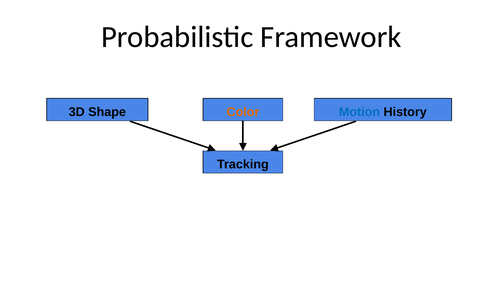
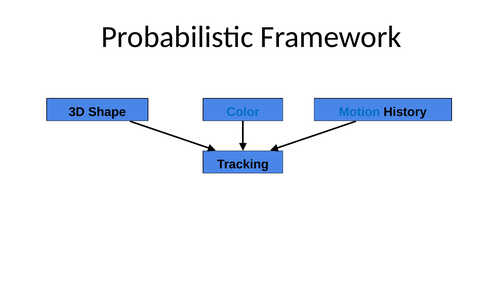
Color colour: orange -> blue
